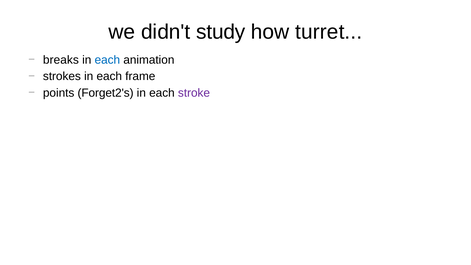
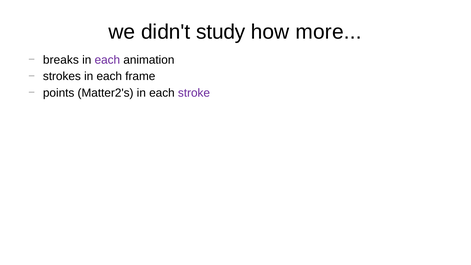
turret: turret -> more
each at (107, 60) colour: blue -> purple
Forget2's: Forget2's -> Matter2's
